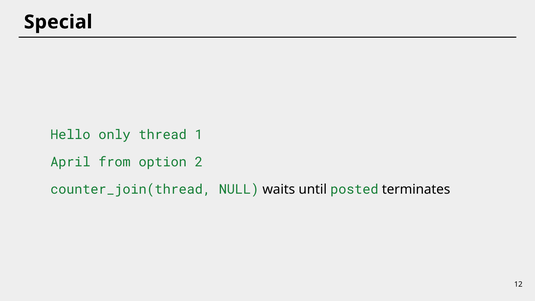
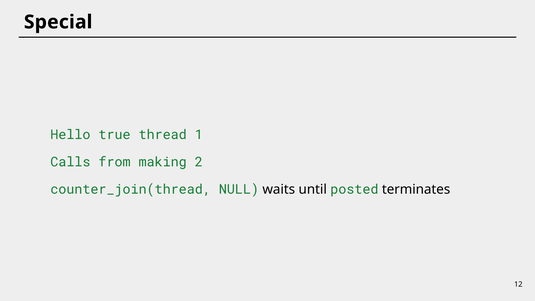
only: only -> true
April: April -> Calls
option: option -> making
